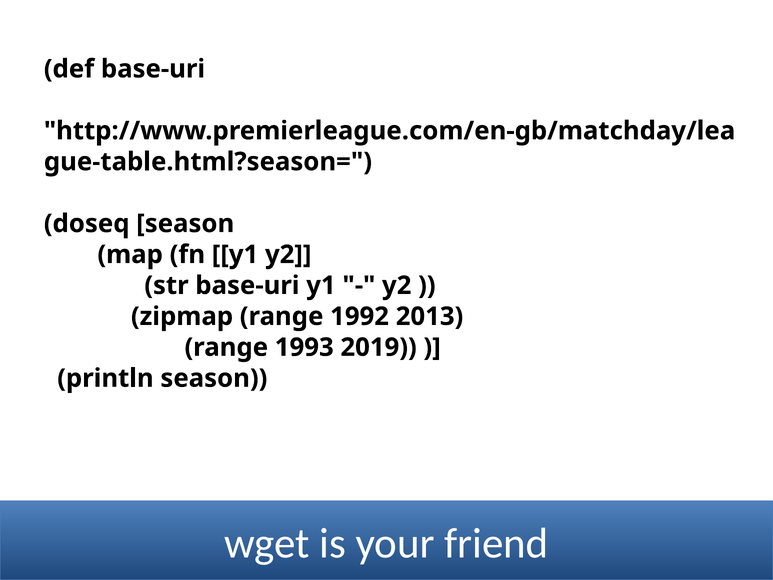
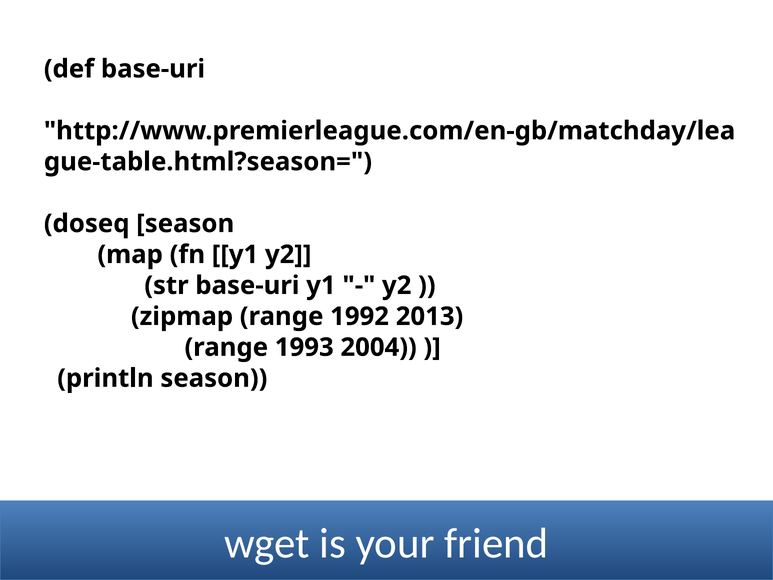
2019: 2019 -> 2004
